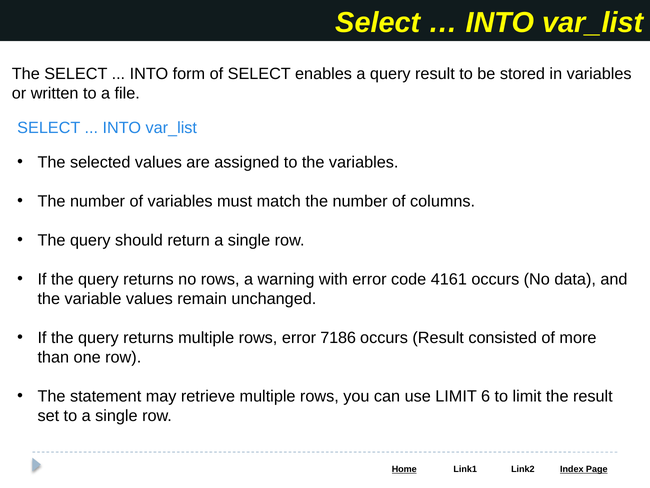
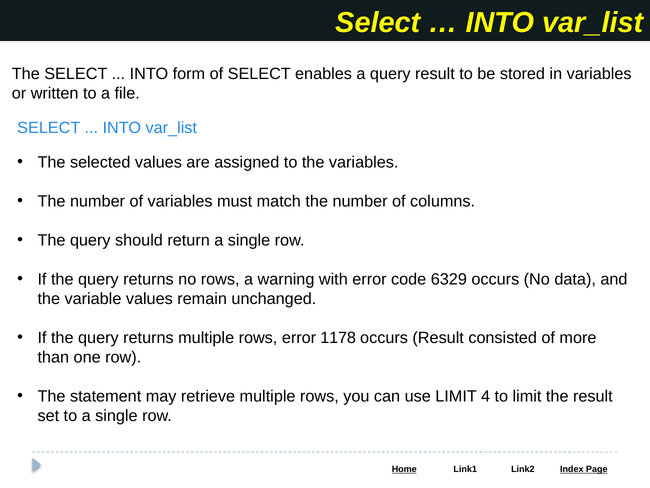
4161: 4161 -> 6329
7186: 7186 -> 1178
6: 6 -> 4
